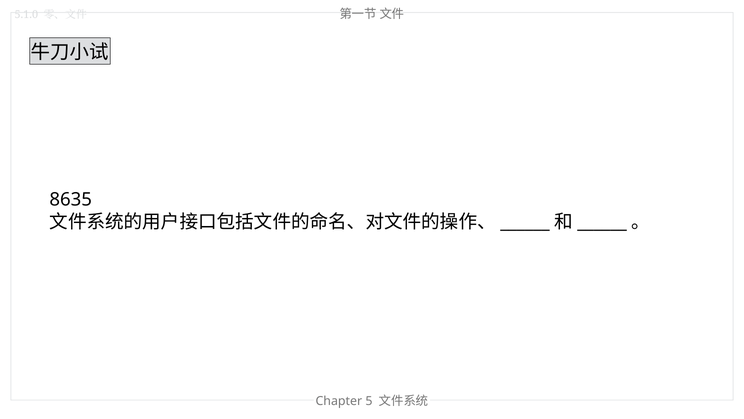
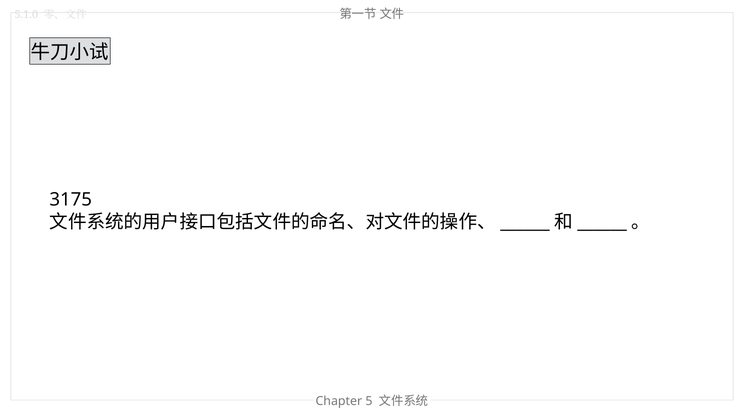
8635: 8635 -> 3175
